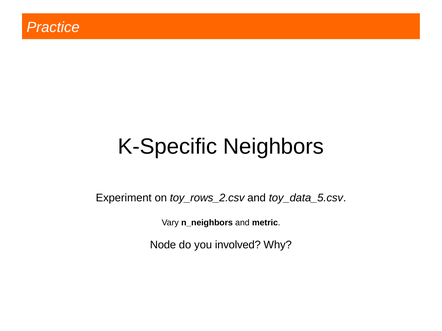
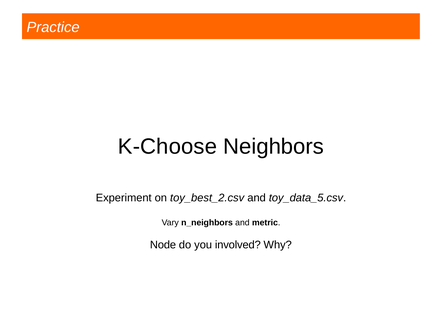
K-Specific: K-Specific -> K-Choose
toy_rows_2.csv: toy_rows_2.csv -> toy_best_2.csv
